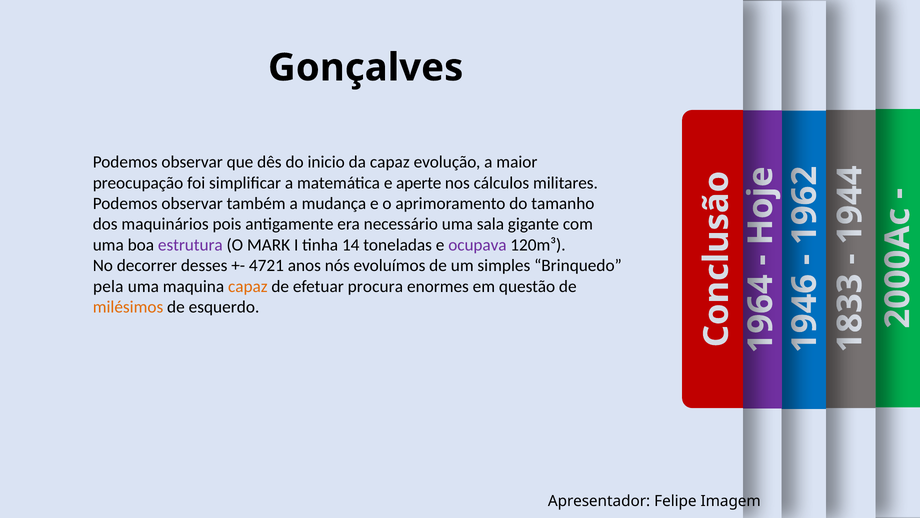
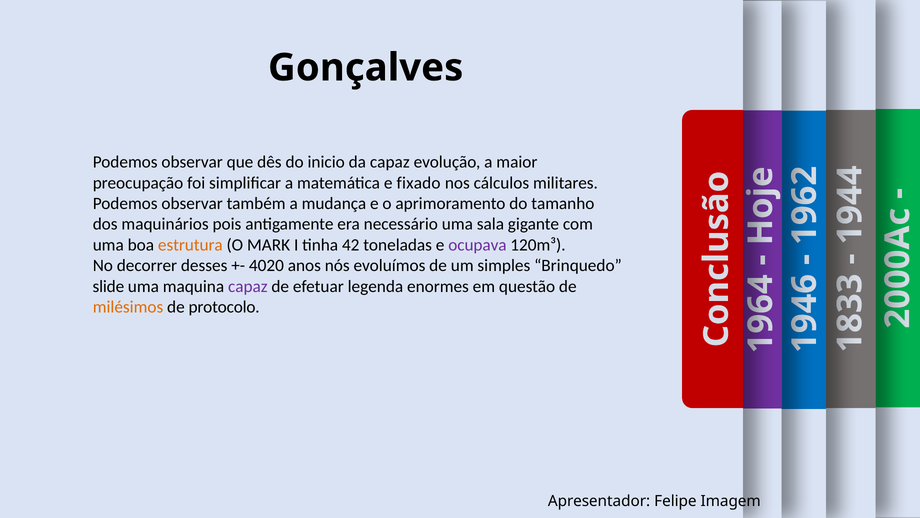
aperte: aperte -> fixado
estrutura colour: purple -> orange
14: 14 -> 42
4721: 4721 -> 4020
pela: pela -> slide
capaz at (248, 286) colour: orange -> purple
procura: procura -> legenda
esquerdo: esquerdo -> protocolo
